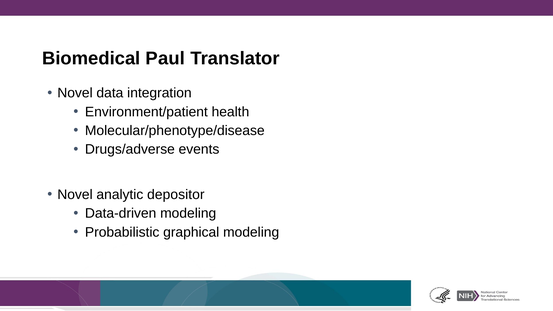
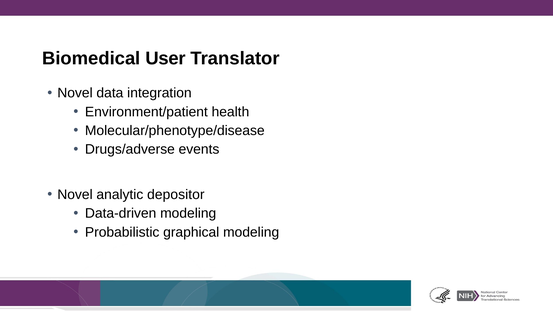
Paul: Paul -> User
